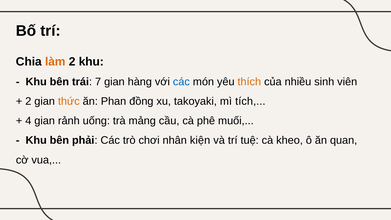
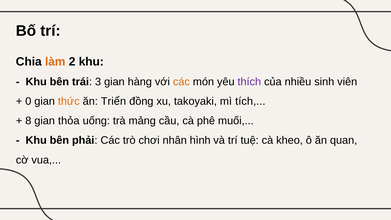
7: 7 -> 3
các at (181, 82) colour: blue -> orange
thích colour: orange -> purple
2 at (28, 101): 2 -> 0
Phan: Phan -> Triển
4: 4 -> 8
rảnh: rảnh -> thỏa
kiện: kiện -> hình
